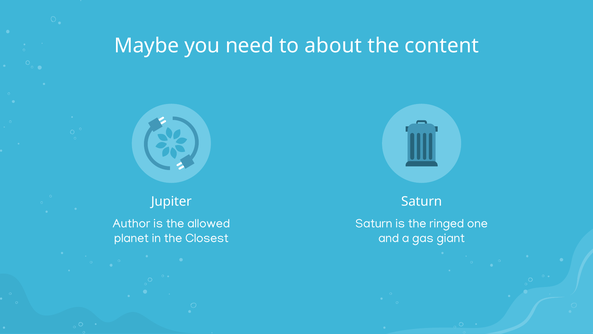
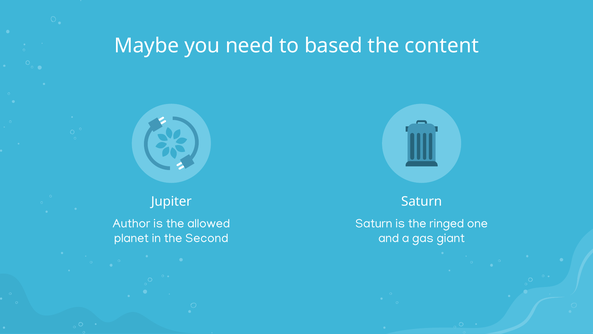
about: about -> based
Closest: Closest -> Second
